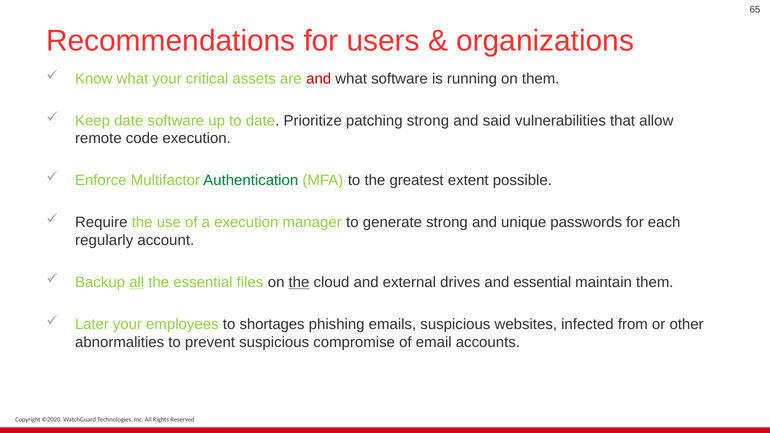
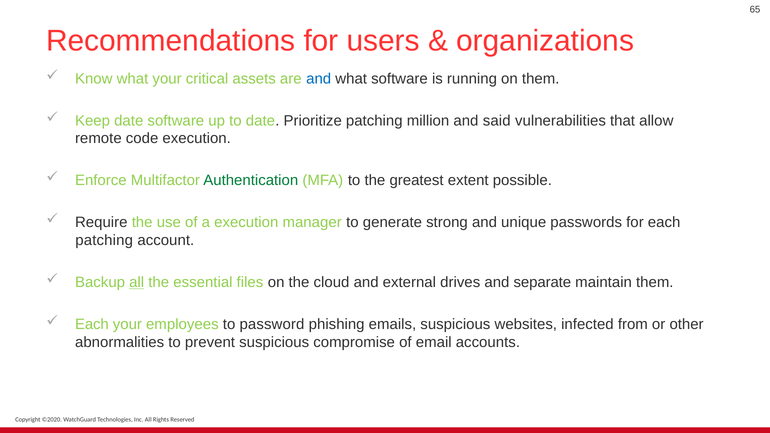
and at (319, 79) colour: red -> blue
patching strong: strong -> million
regularly at (104, 240): regularly -> patching
the at (299, 282) underline: present -> none
and essential: essential -> separate
Later at (92, 324): Later -> Each
shortages: shortages -> password
